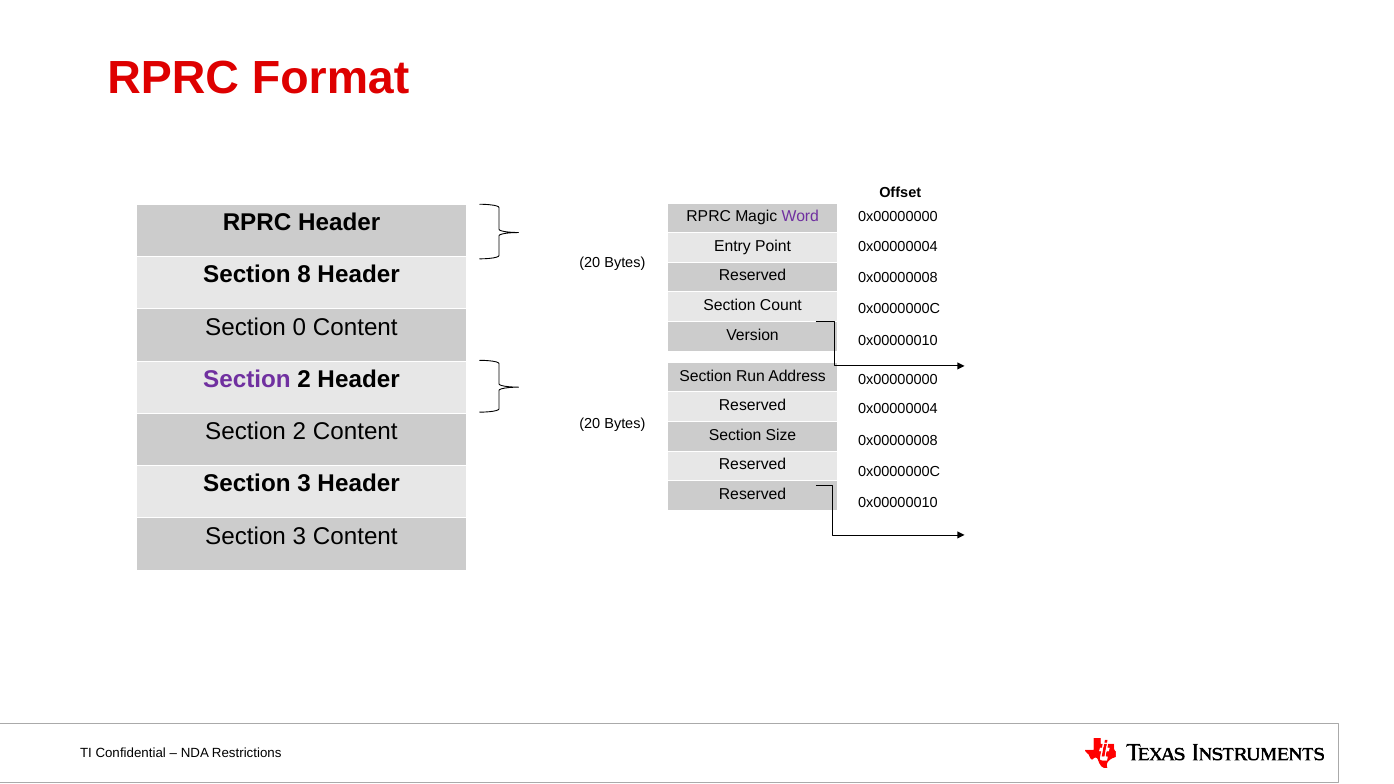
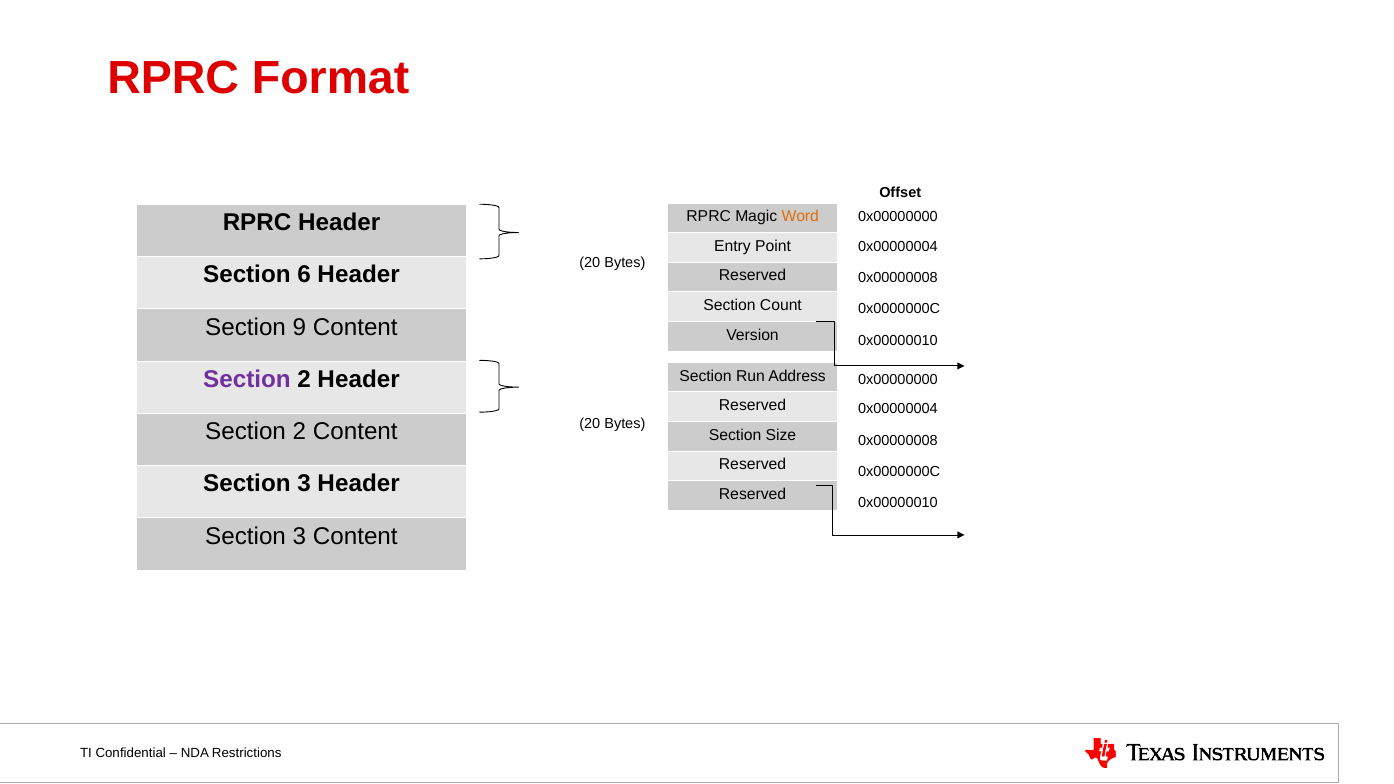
Word colour: purple -> orange
8: 8 -> 6
0: 0 -> 9
